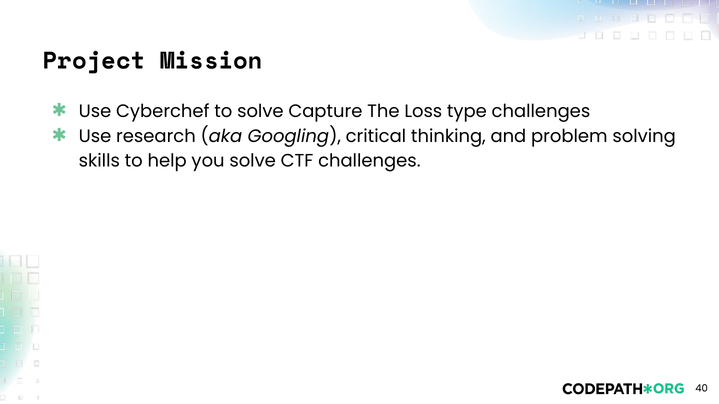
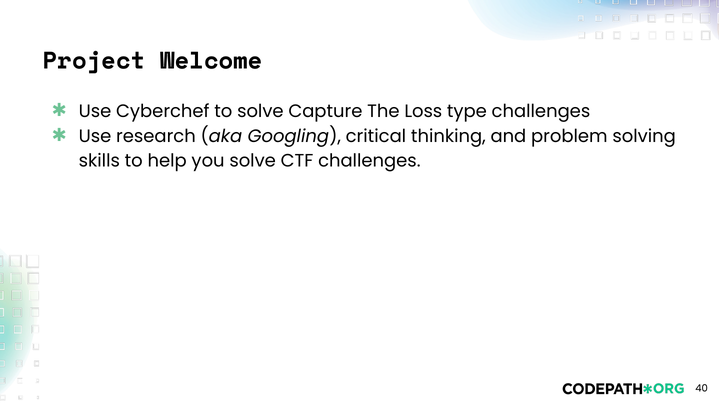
Mission: Mission -> Welcome
